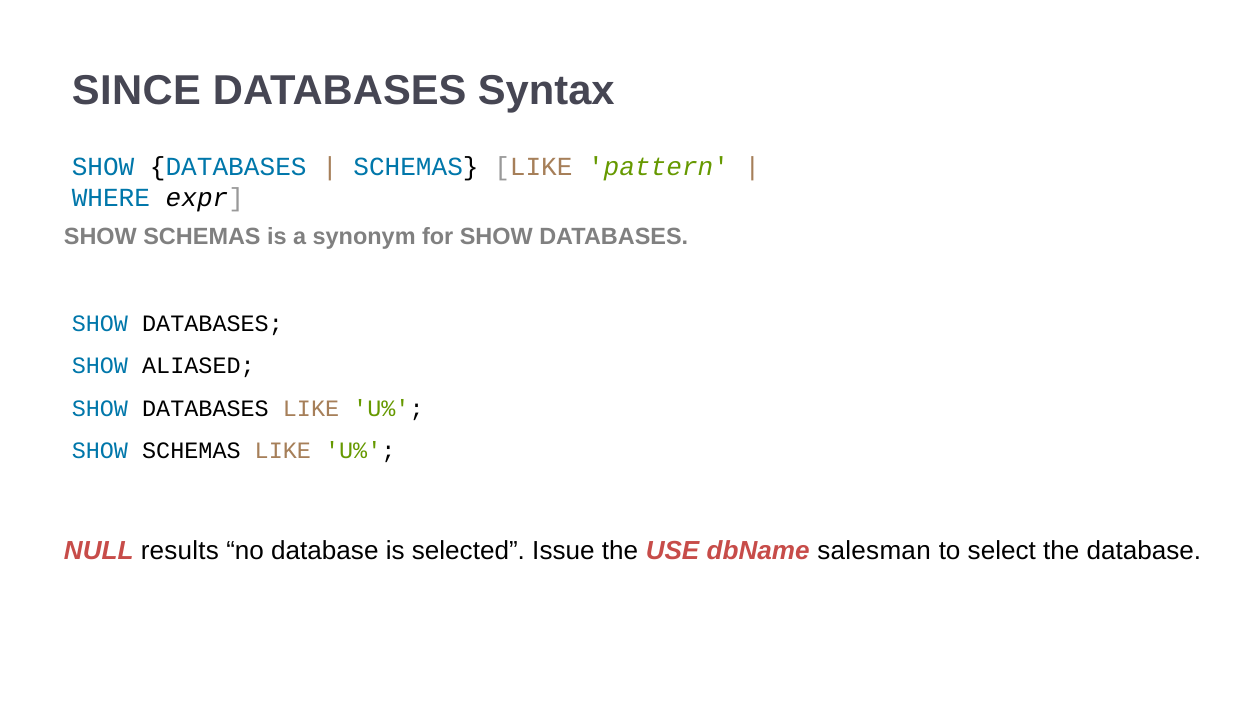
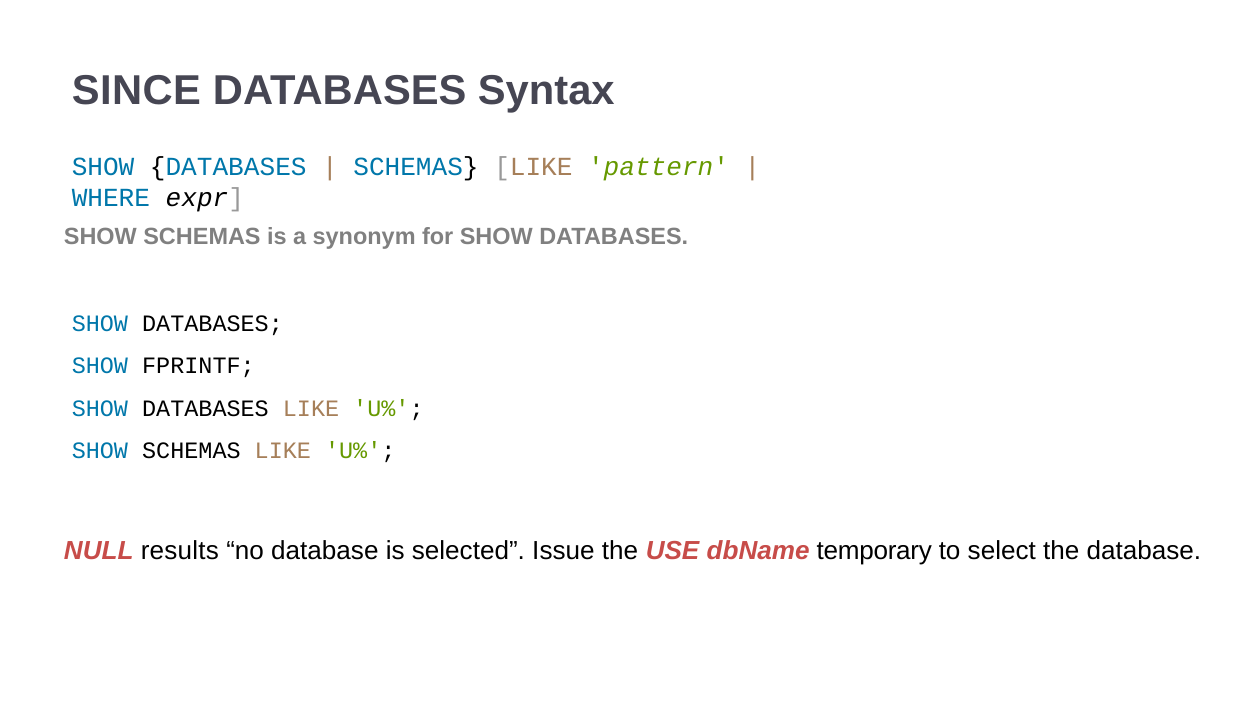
ALIASED: ALIASED -> FPRINTF
salesman: salesman -> temporary
